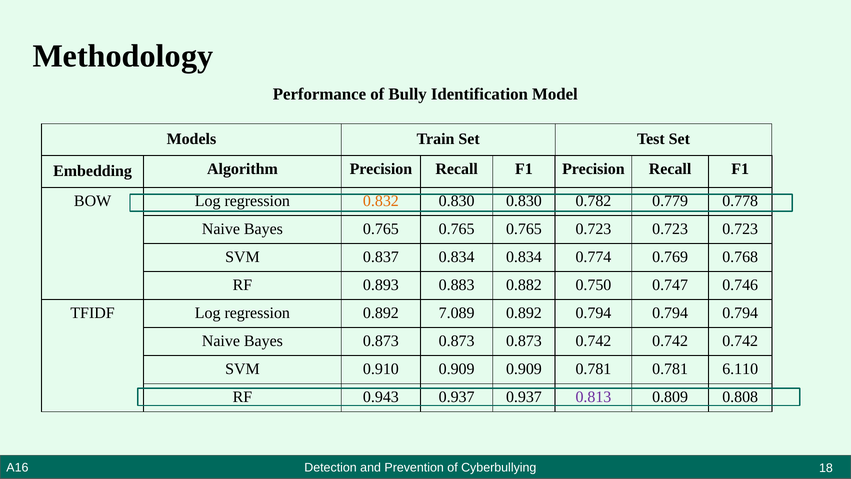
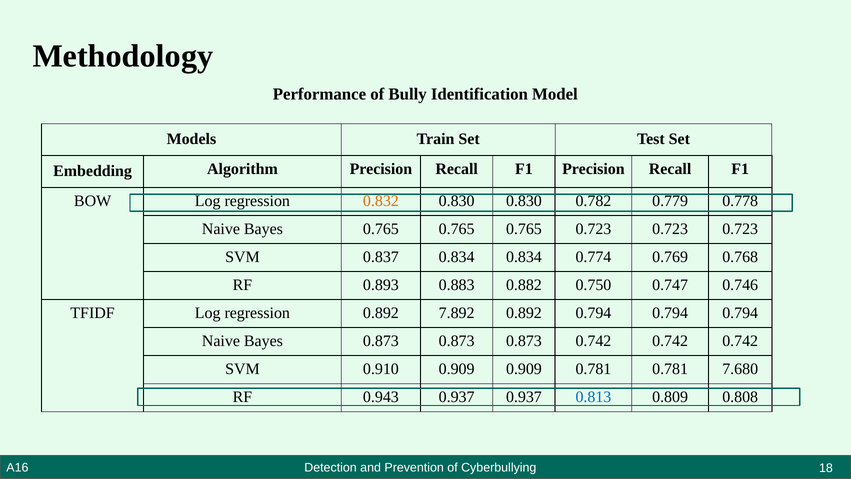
7.089: 7.089 -> 7.892
6.110: 6.110 -> 7.680
0.813 colour: purple -> blue
